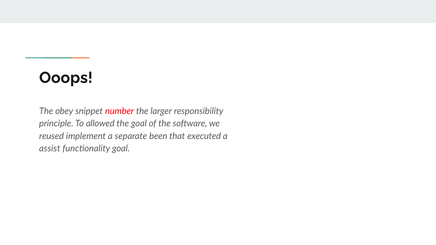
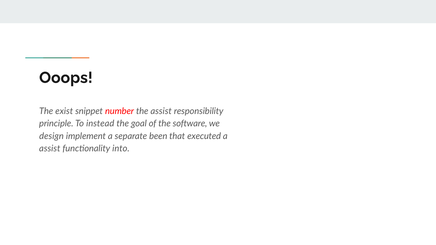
obey: obey -> exist
the larger: larger -> assist
allowed: allowed -> instead
reused: reused -> design
functionality goal: goal -> into
